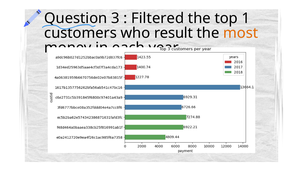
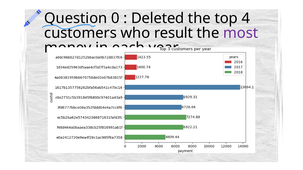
3: 3 -> 0
Filtered: Filtered -> Deleted
1: 1 -> 4
most colour: orange -> purple
